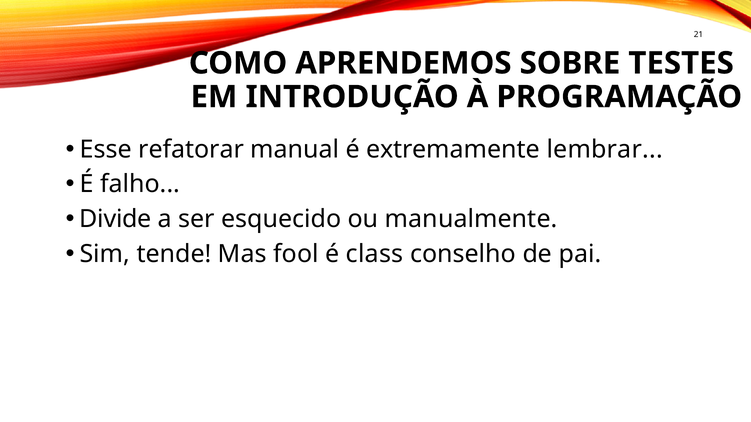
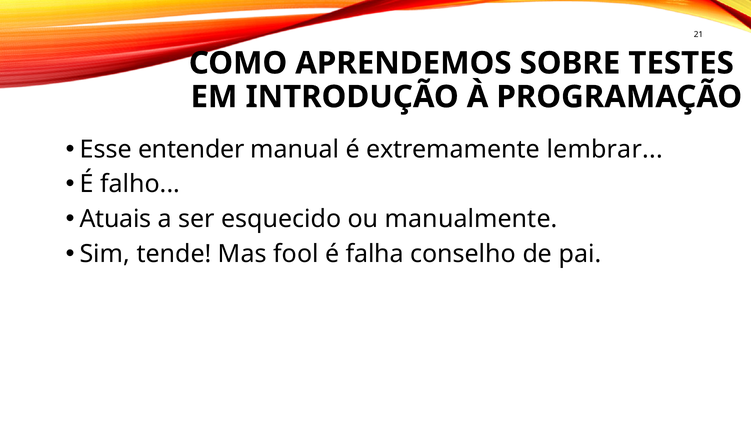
refatorar: refatorar -> entender
Divide: Divide -> Atuais
class: class -> falha
